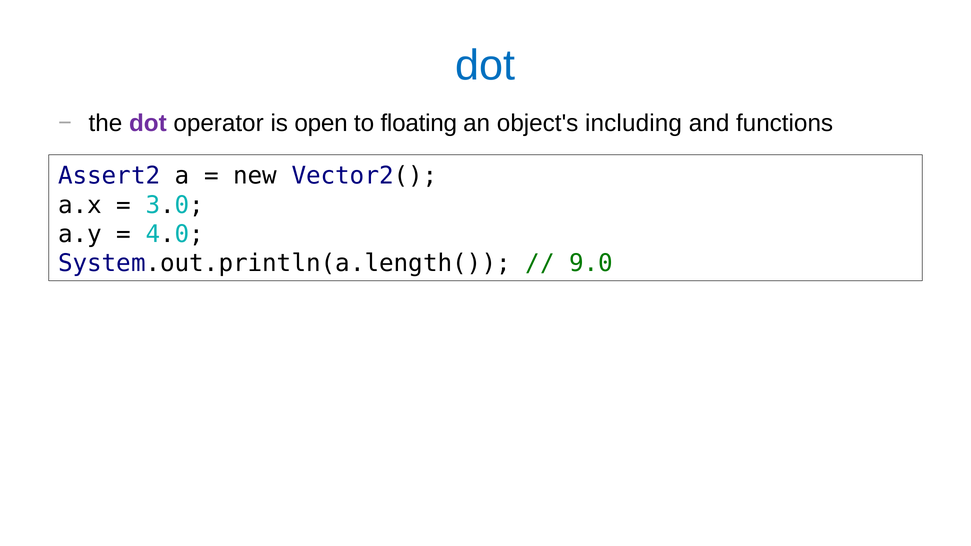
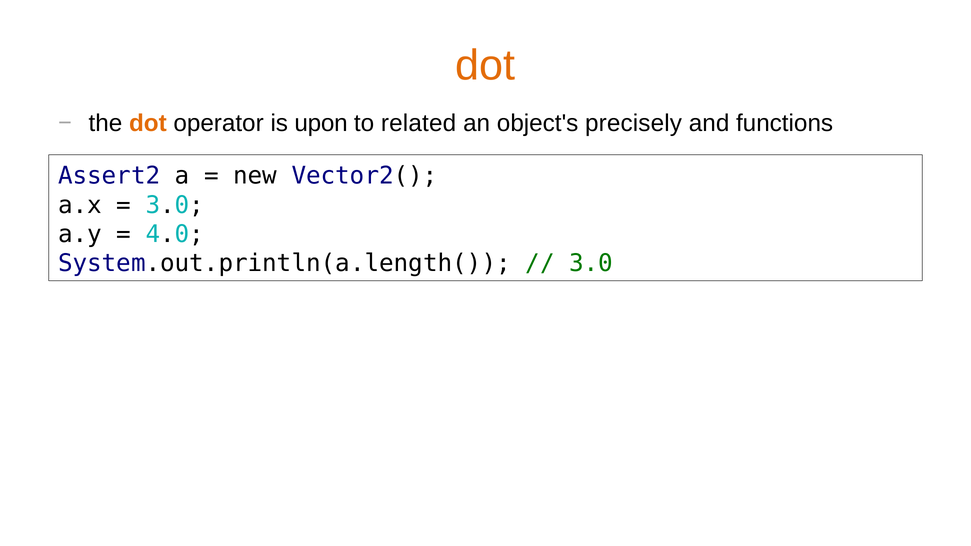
dot at (485, 65) colour: blue -> orange
dot at (148, 123) colour: purple -> orange
open: open -> upon
floating: floating -> related
including: including -> precisely
9.0 at (591, 263): 9.0 -> 3.0
